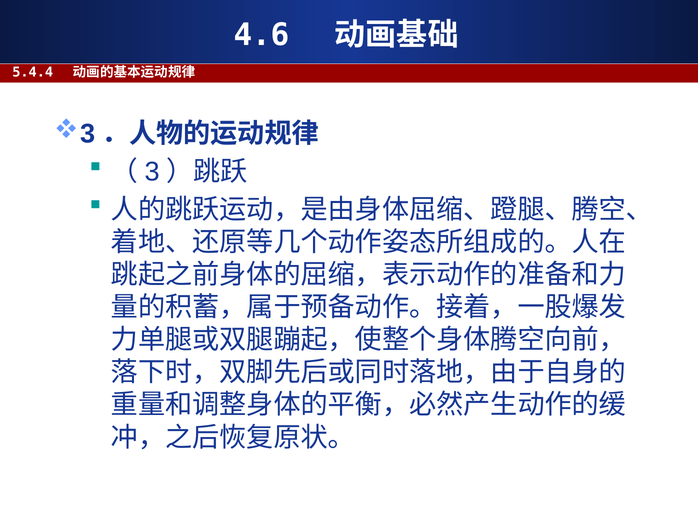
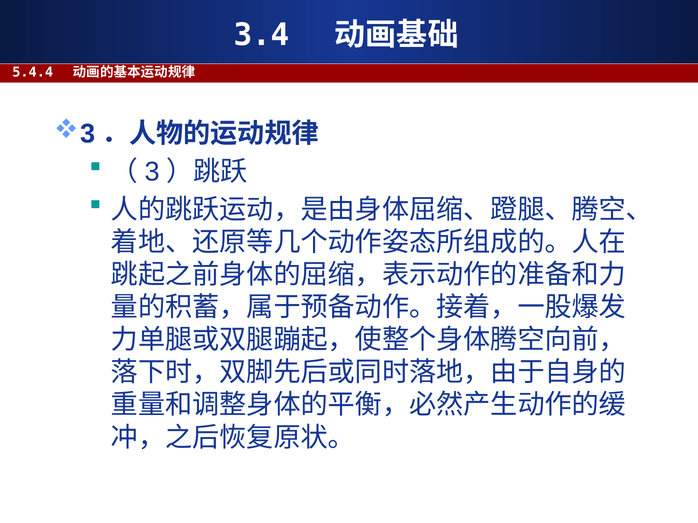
4.6: 4.6 -> 3.4
